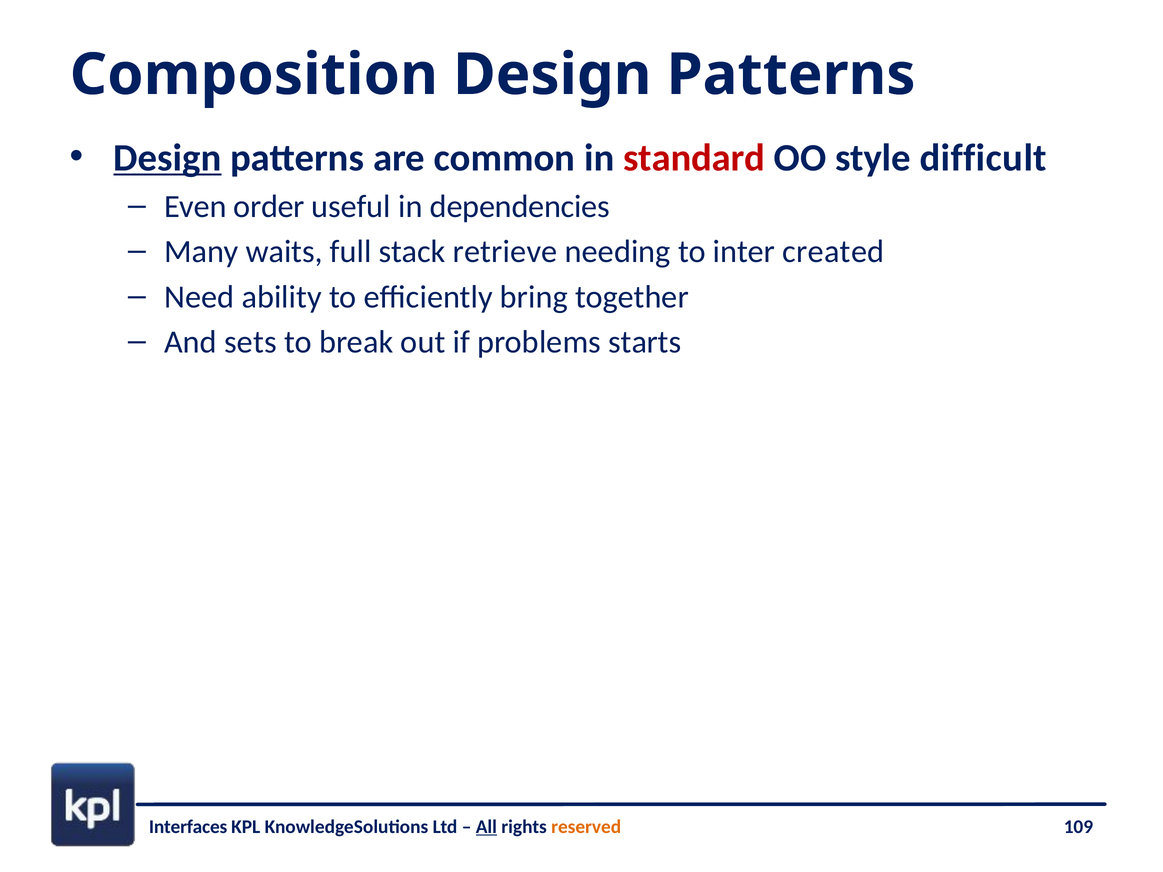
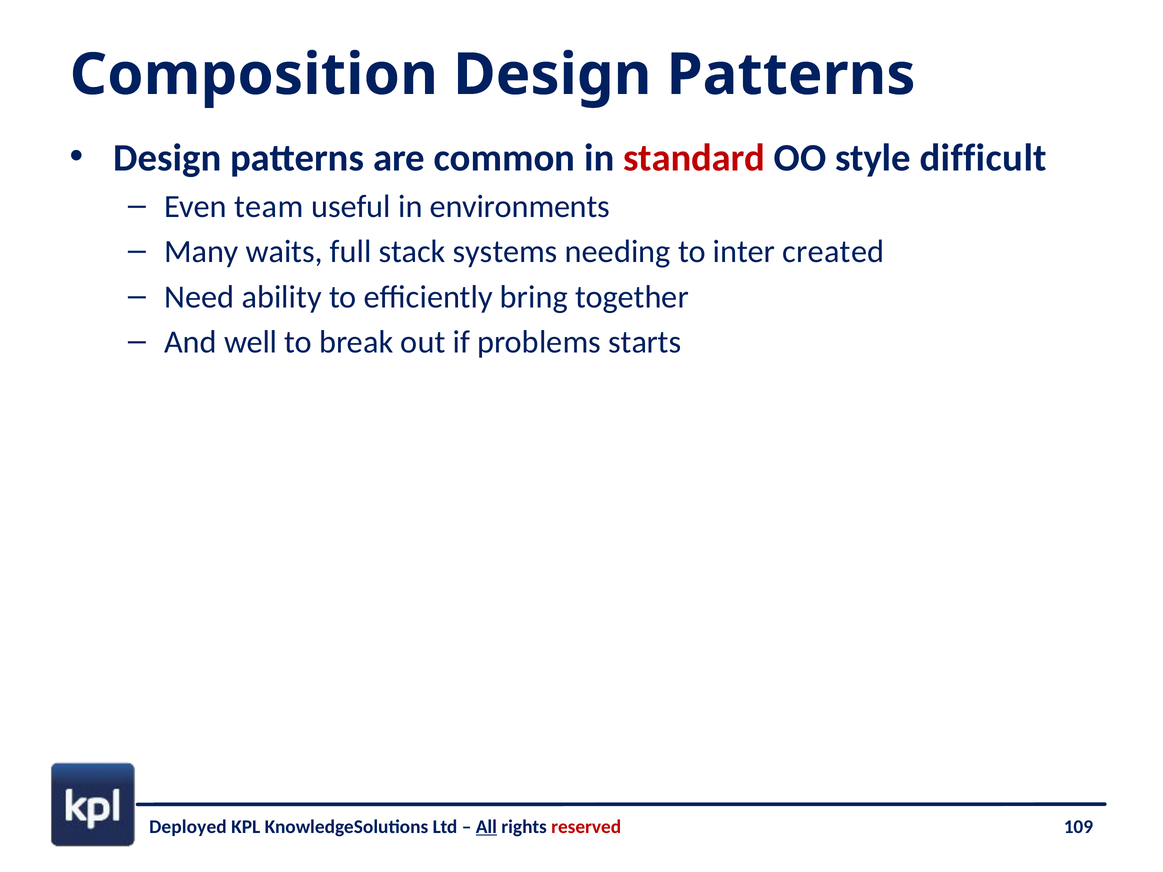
Design at (167, 158) underline: present -> none
order: order -> team
dependencies: dependencies -> environments
retrieve: retrieve -> systems
sets: sets -> well
Interfaces: Interfaces -> Deployed
reserved colour: orange -> red
